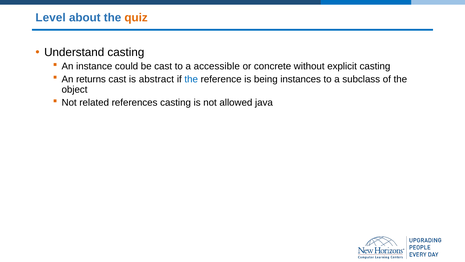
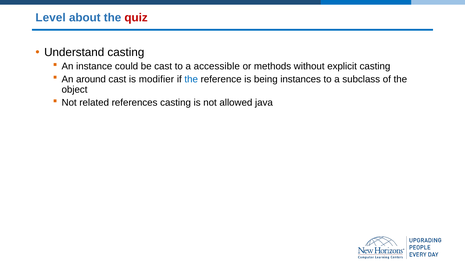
quiz colour: orange -> red
concrete: concrete -> methods
returns: returns -> around
abstract: abstract -> modifier
